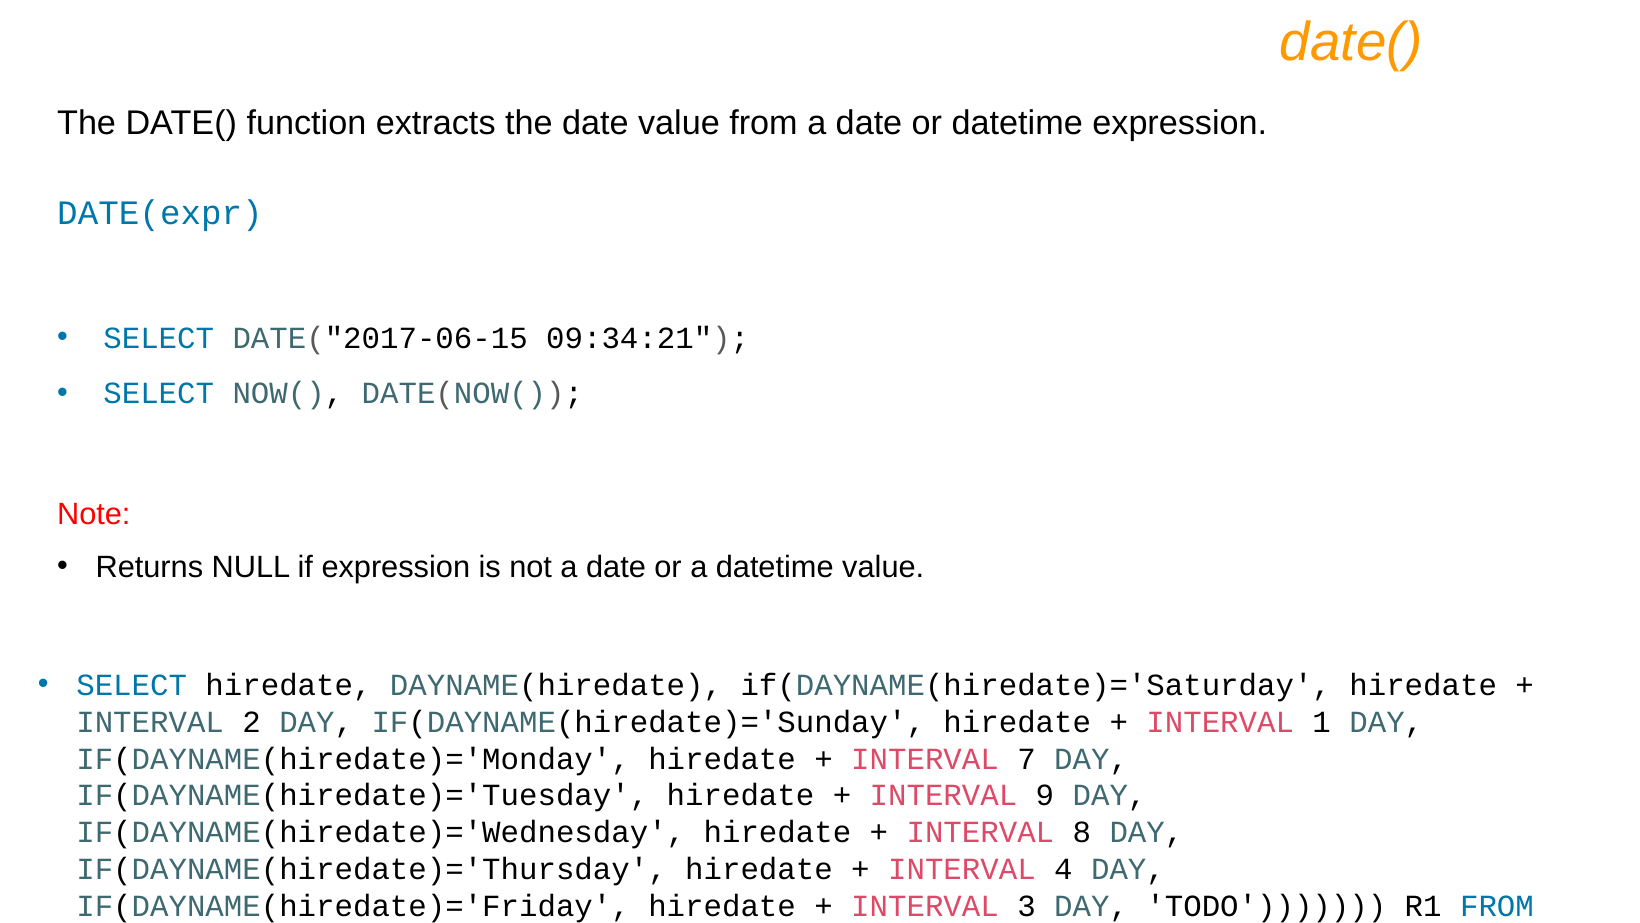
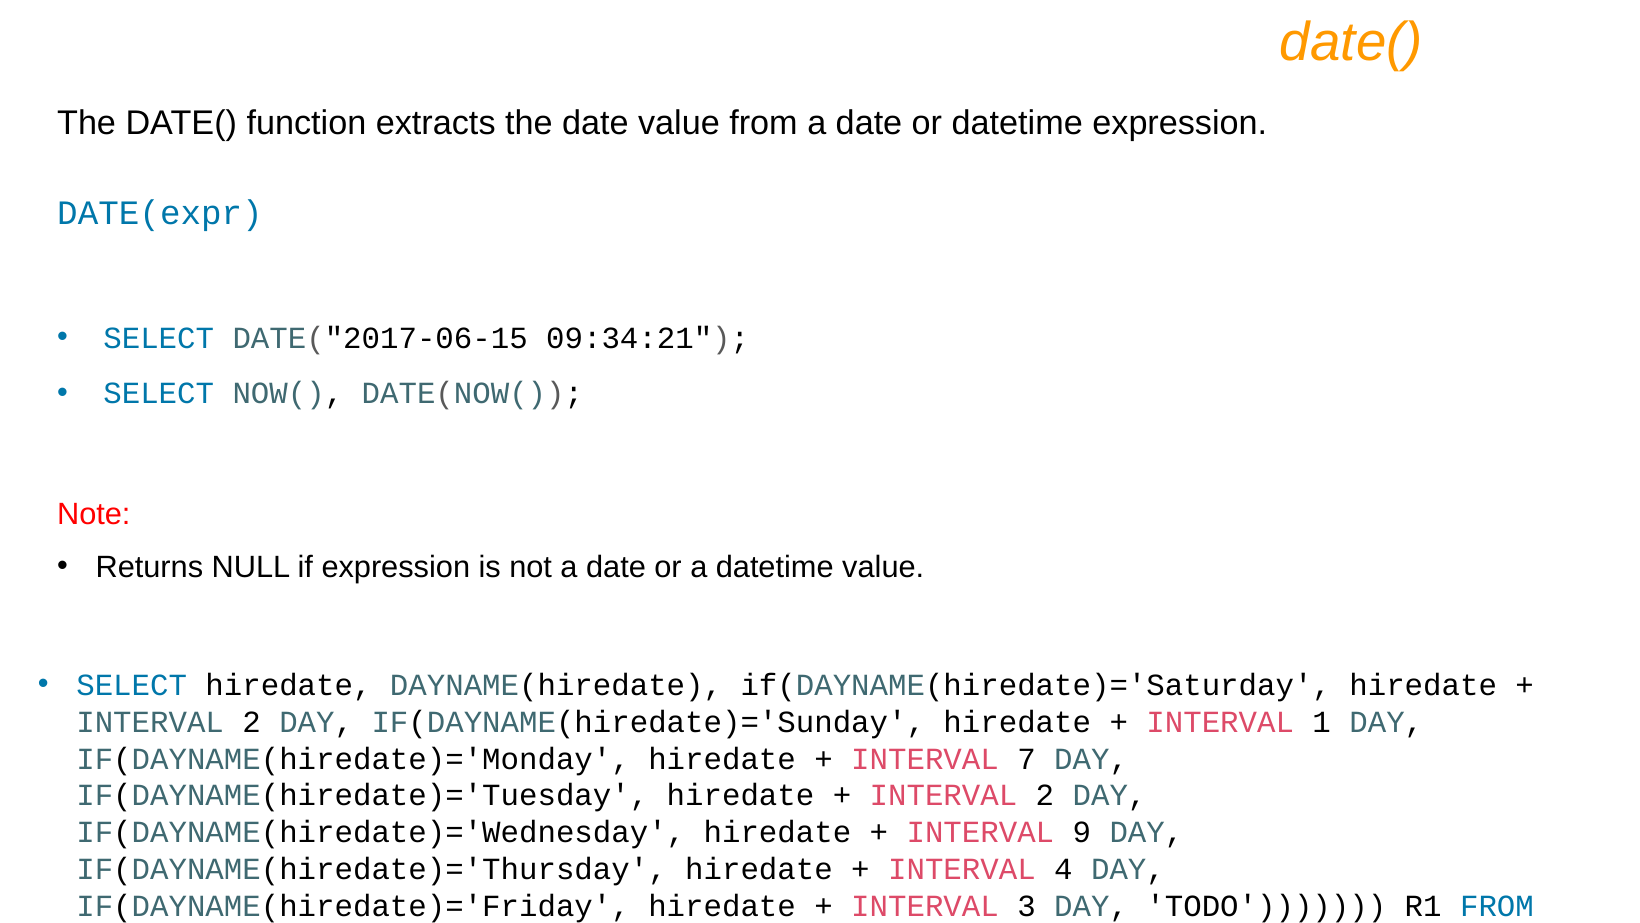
9 at (1045, 795): 9 -> 2
8: 8 -> 9
